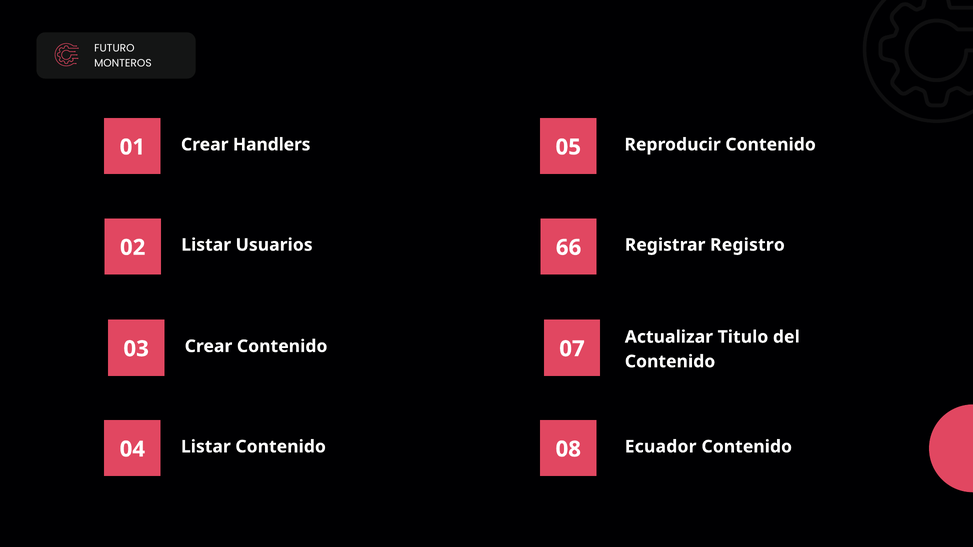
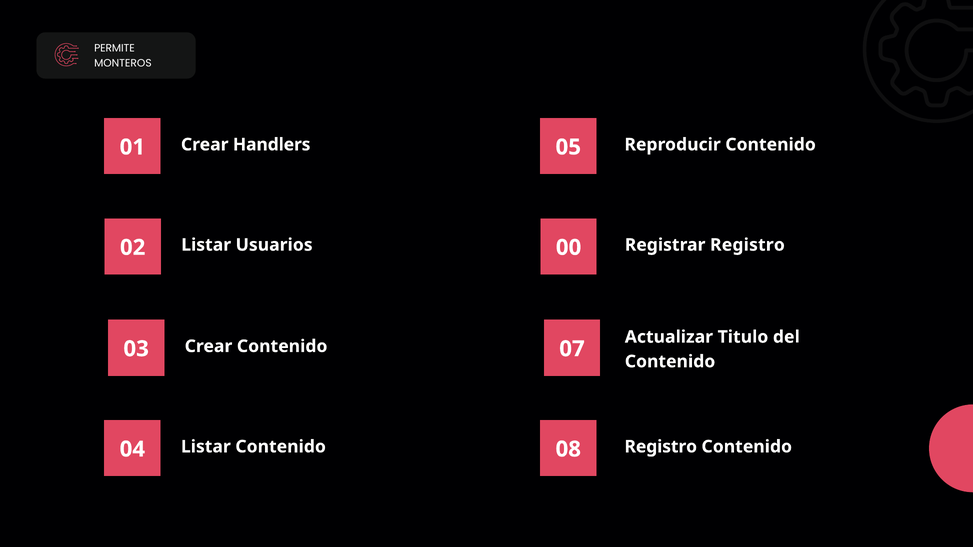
FUTURO: FUTURO -> PERMITE
66: 66 -> 00
08 Ecuador: Ecuador -> Registro
